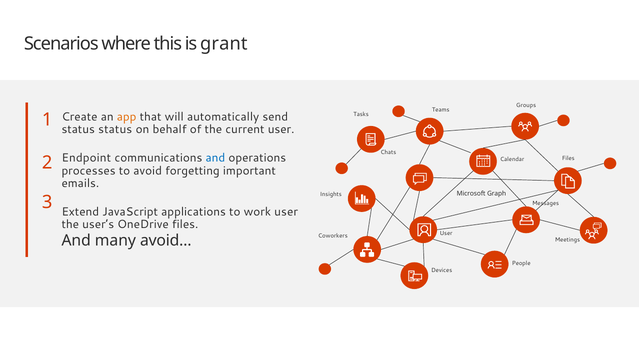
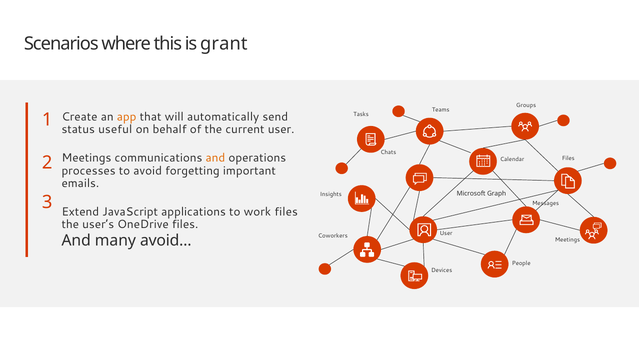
status status: status -> useful
Endpoint at (86, 158): Endpoint -> Meetings
and at (215, 158) colour: blue -> orange
work user: user -> files
